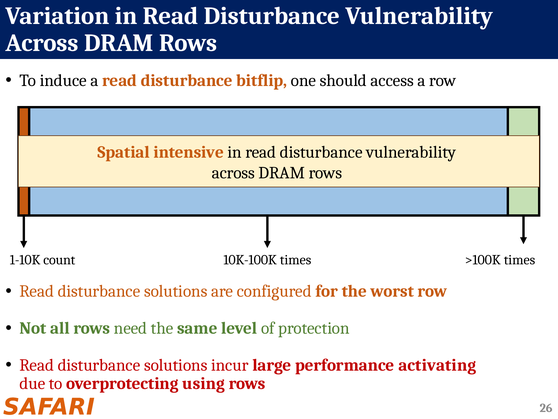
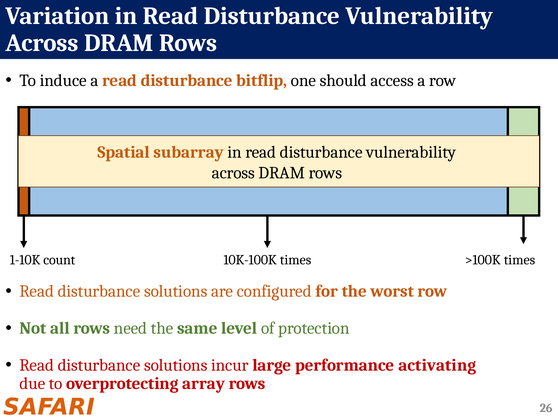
intensive: intensive -> subarray
using: using -> array
